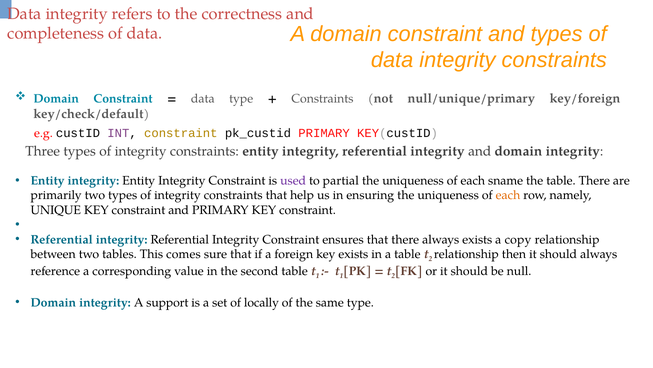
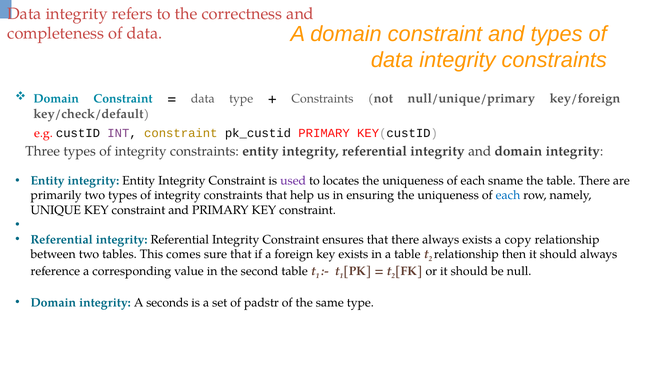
partial: partial -> locates
each at (508, 195) colour: orange -> blue
support: support -> seconds
locally: locally -> padstr
